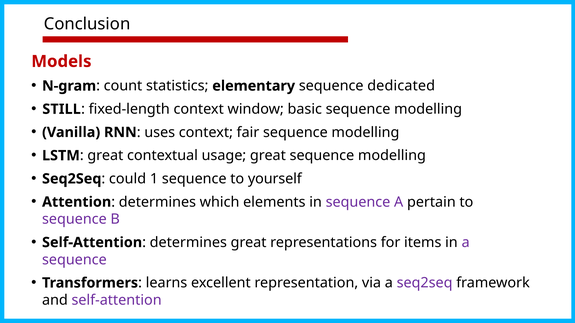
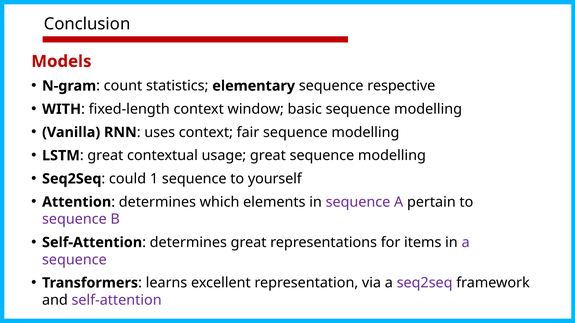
dedicated: dedicated -> respective
STILL: STILL -> WITH
